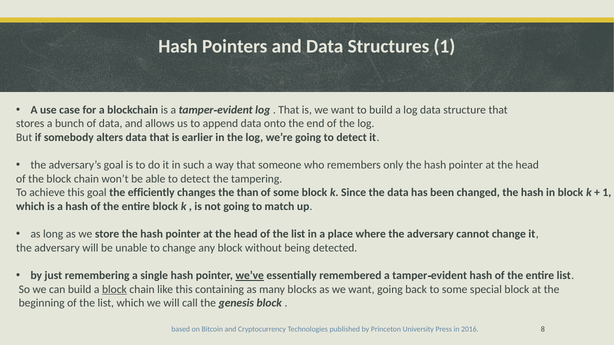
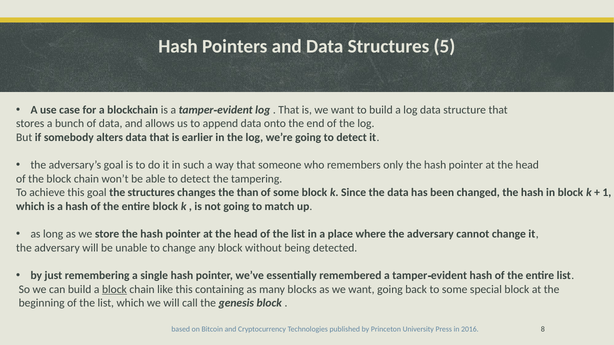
Structures 1: 1 -> 5
the efficiently: efficiently -> structures
we’ve underline: present -> none
